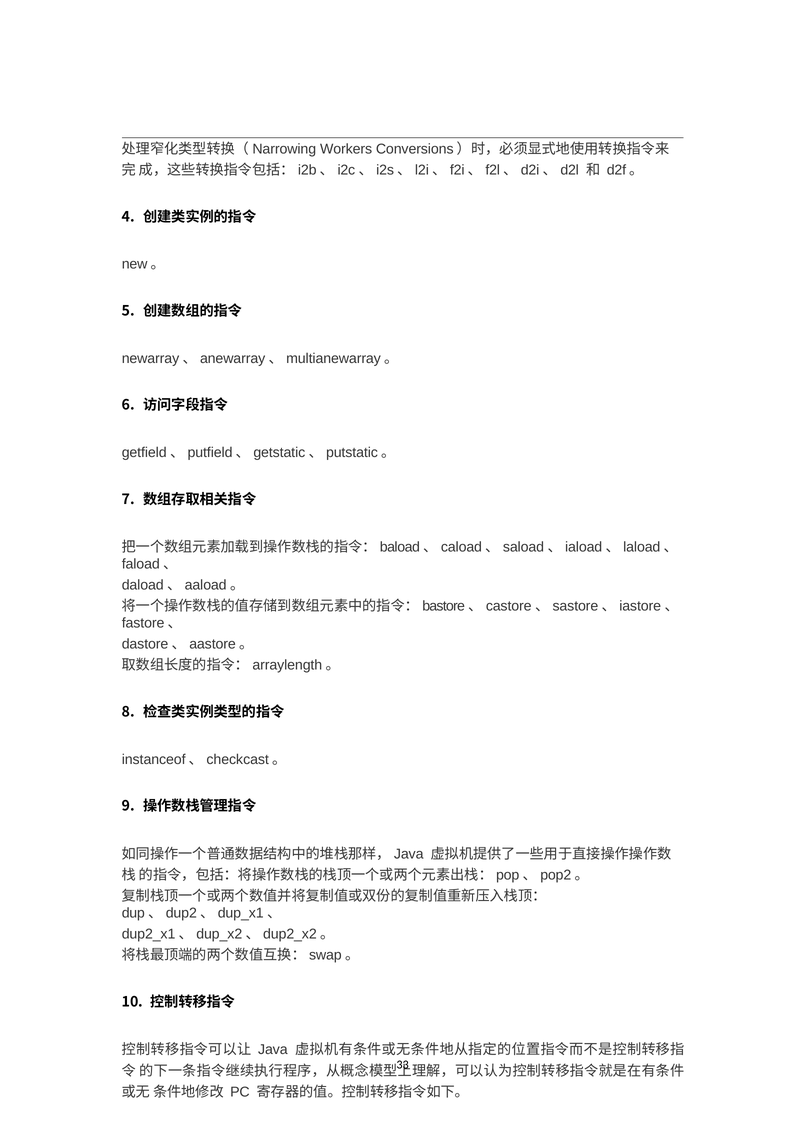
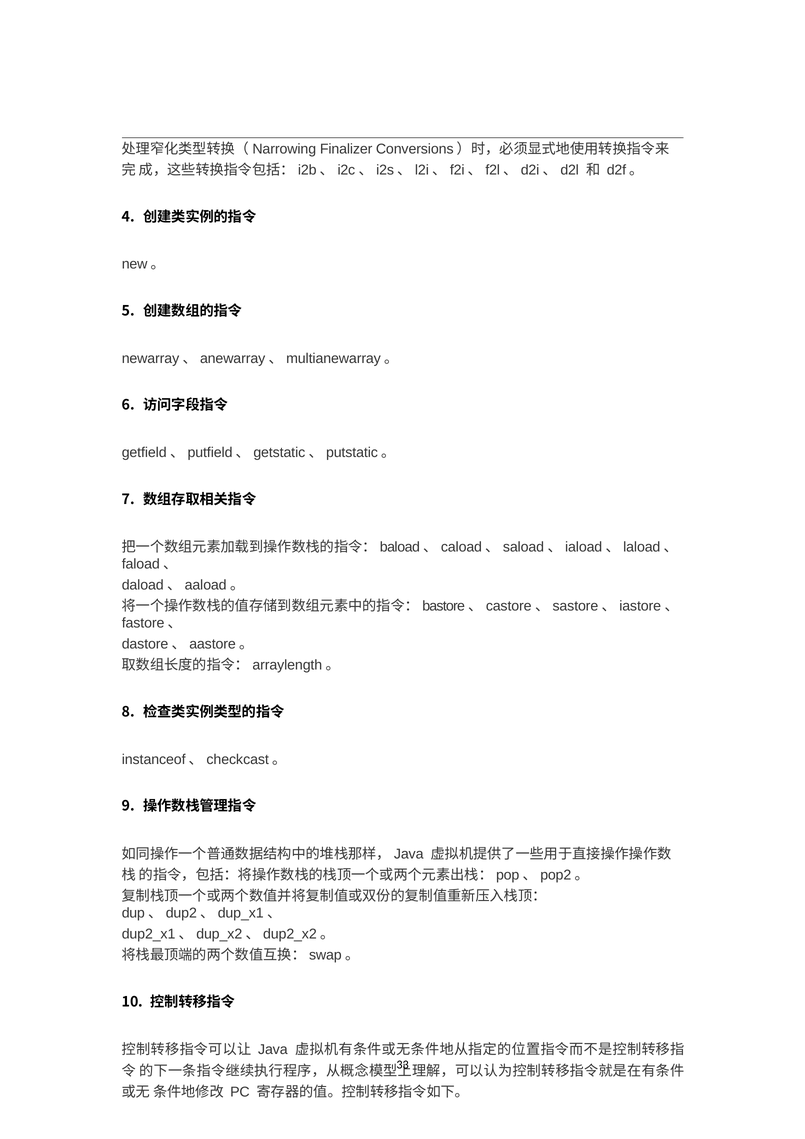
Workers: Workers -> Finalizer
